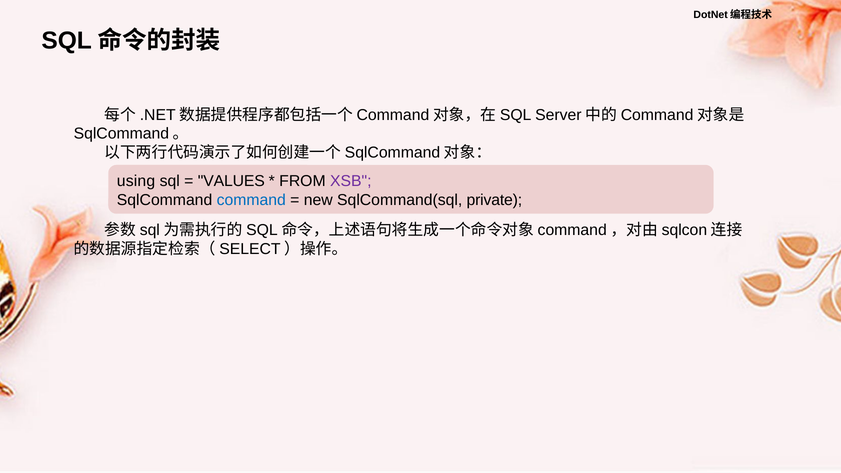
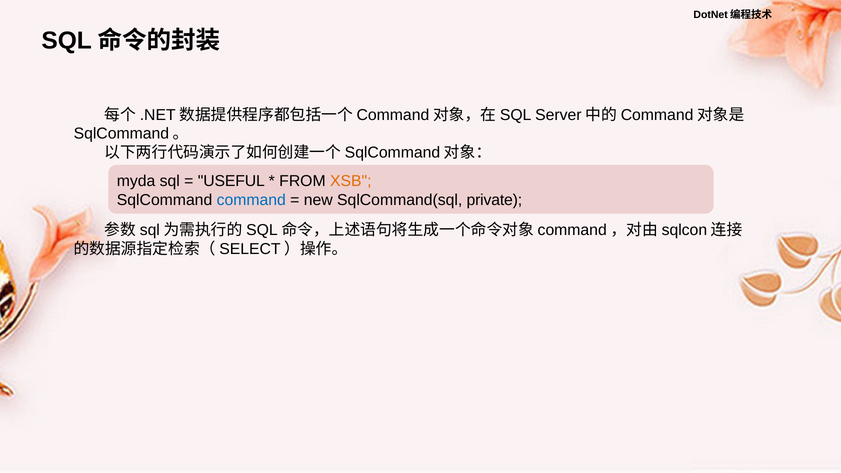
using: using -> myda
VALUES: VALUES -> USEFUL
XSB colour: purple -> orange
